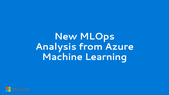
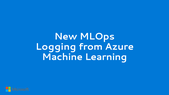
Analysis: Analysis -> Logging
